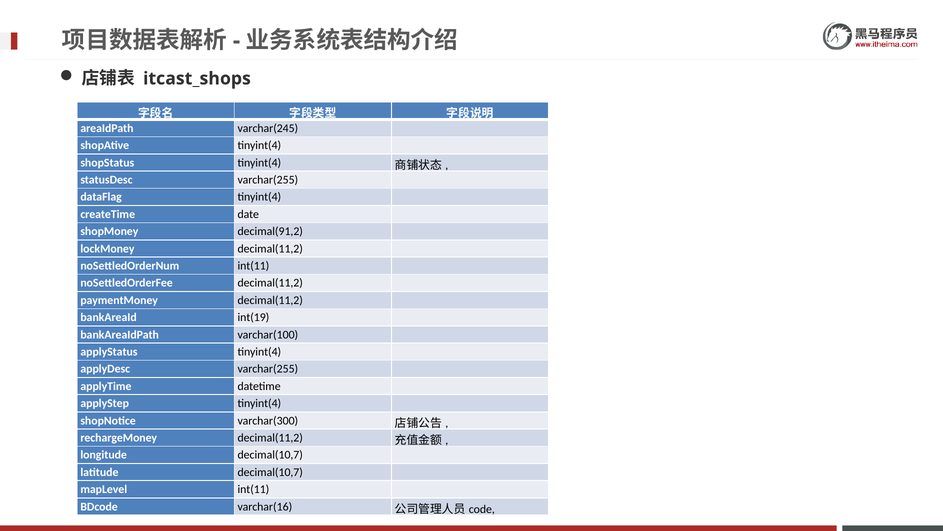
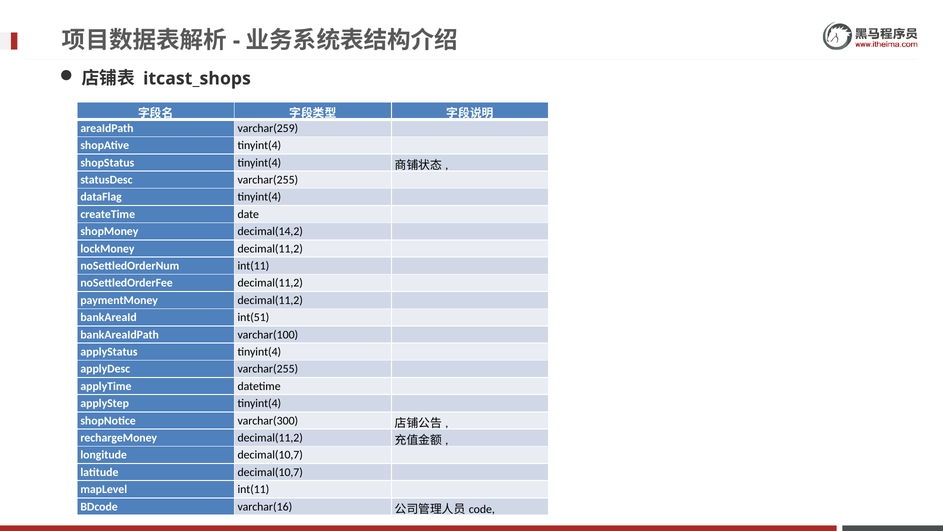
varchar(245: varchar(245 -> varchar(259
decimal(91,2: decimal(91,2 -> decimal(14,2
int(19: int(19 -> int(51
